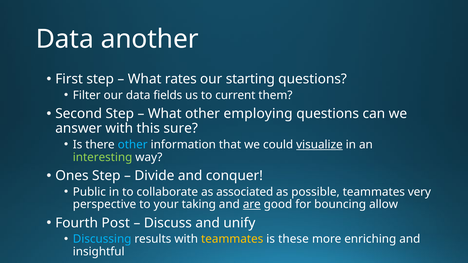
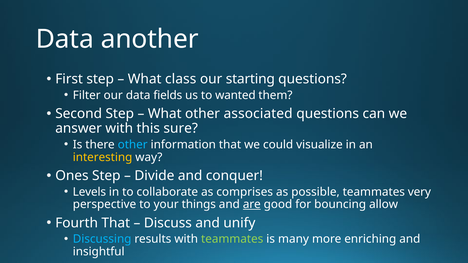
rates: rates -> class
current: current -> wanted
employing: employing -> associated
visualize underline: present -> none
interesting colour: light green -> yellow
Public: Public -> Levels
associated: associated -> comprises
taking: taking -> things
Fourth Post: Post -> That
teammates at (232, 239) colour: yellow -> light green
these: these -> many
